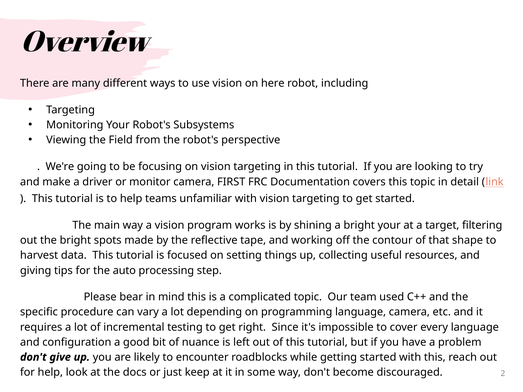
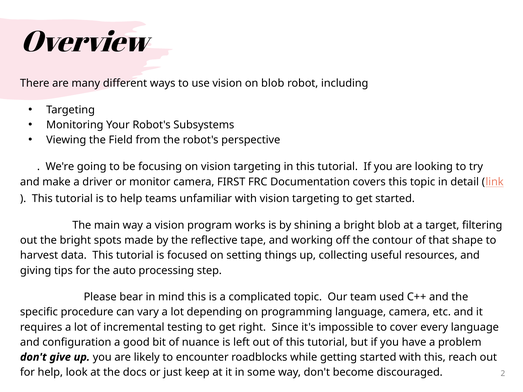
on here: here -> blob
bright your: your -> blob
